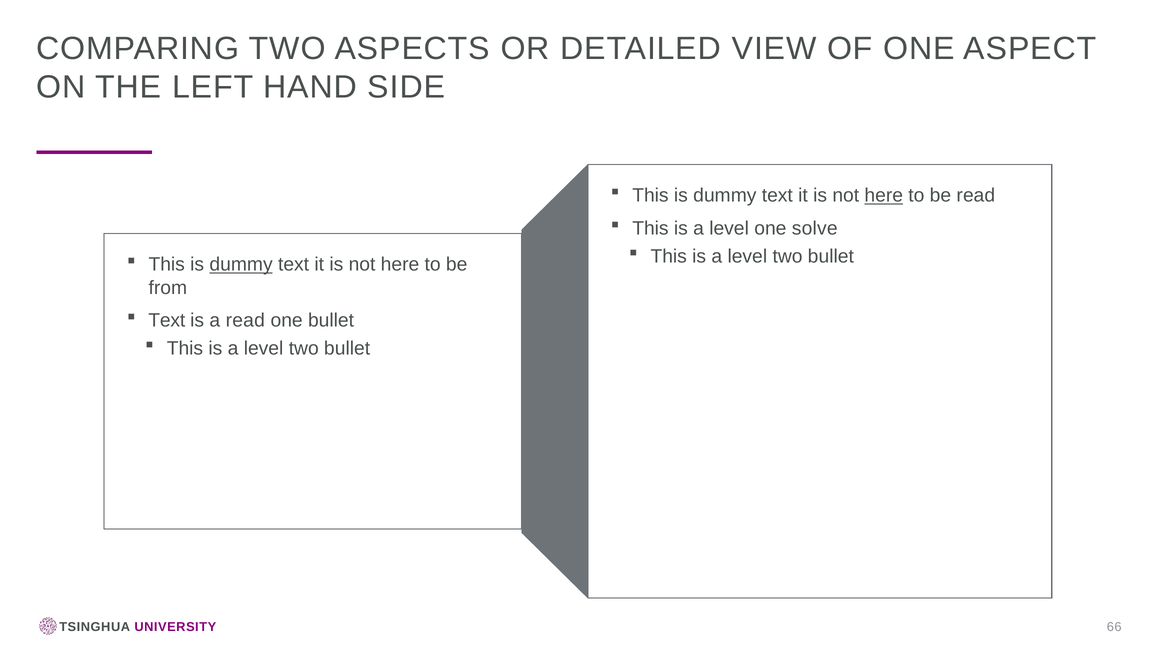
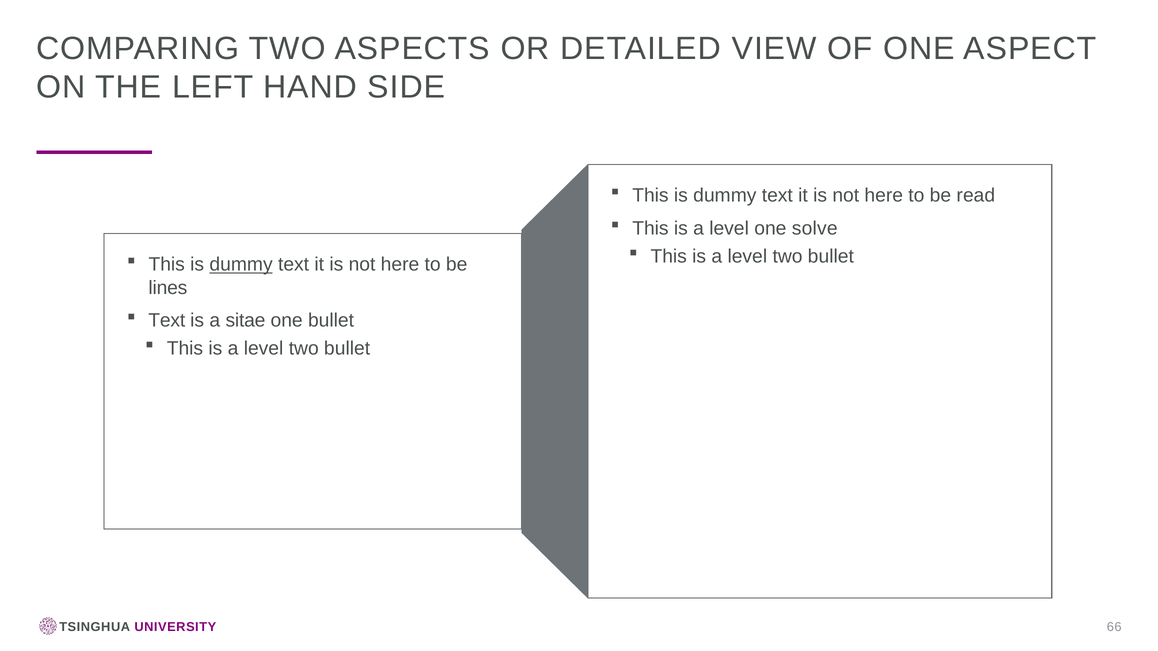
here at (884, 196) underline: present -> none
from: from -> lines
a read: read -> sitae
